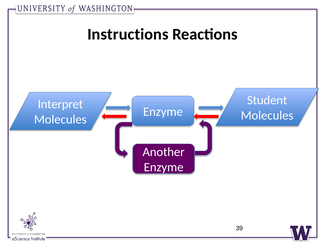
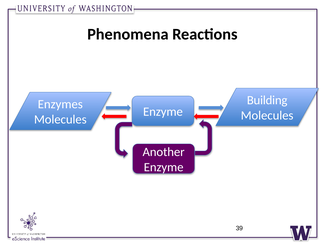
Instructions: Instructions -> Phenomena
Student: Student -> Building
Interpret at (60, 104): Interpret -> Enzymes
